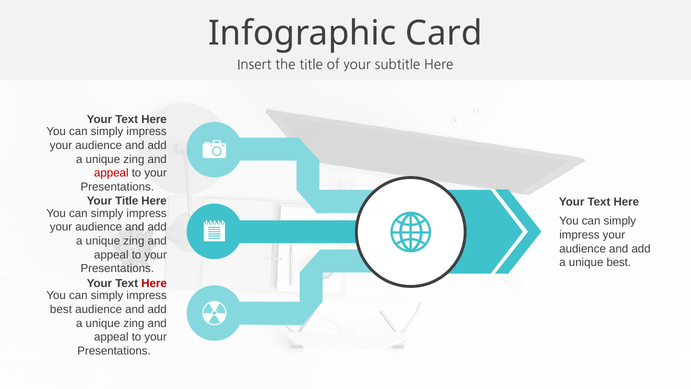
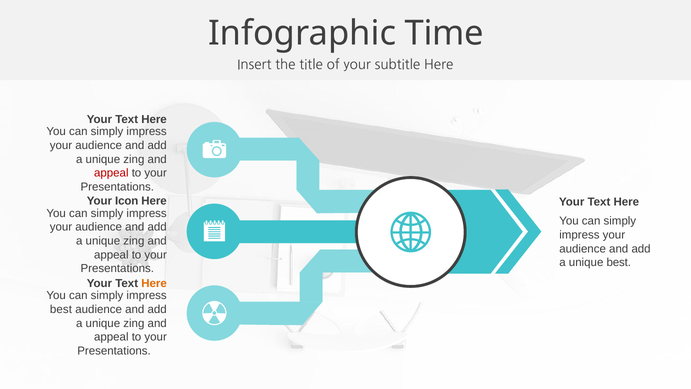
Card: Card -> Time
Your Title: Title -> Icon
Here at (154, 283) colour: red -> orange
